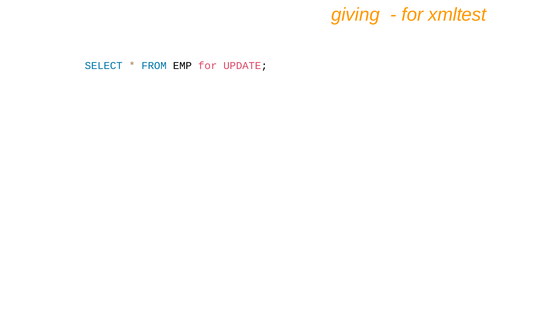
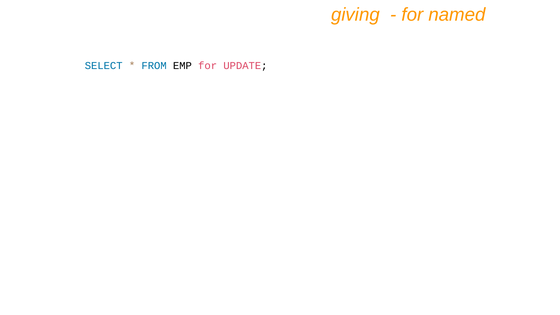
xmltest: xmltest -> named
